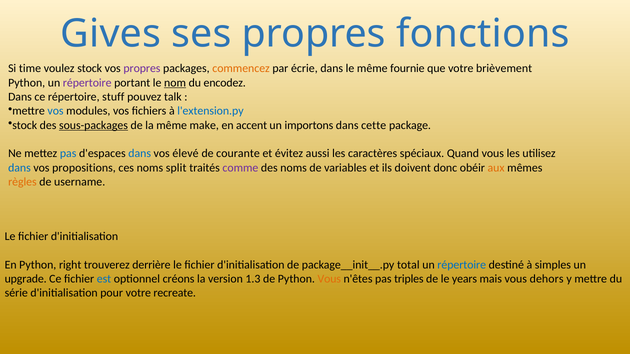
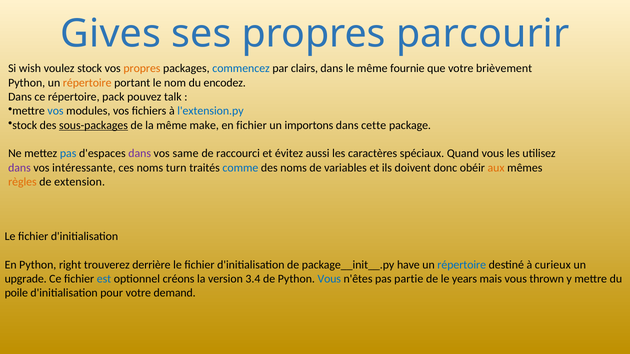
fonctions: fonctions -> parcourir
time: time -> wish
propres at (142, 69) colour: purple -> orange
commencez colour: orange -> blue
écrie: écrie -> clairs
répertoire at (87, 83) colour: purple -> orange
nom underline: present -> none
stuff: stuff -> pack
en accent: accent -> fichier
dans at (140, 154) colour: blue -> purple
élevé: élevé -> same
courante: courante -> raccourci
dans at (19, 168) colour: blue -> purple
propositions: propositions -> intéressante
split: split -> turn
comme colour: purple -> blue
username: username -> extension
total: total -> have
simples: simples -> curieux
1.3: 1.3 -> 3.4
Vous at (329, 279) colour: orange -> blue
triples: triples -> partie
dehors: dehors -> thrown
série: série -> poile
recreate: recreate -> demand
